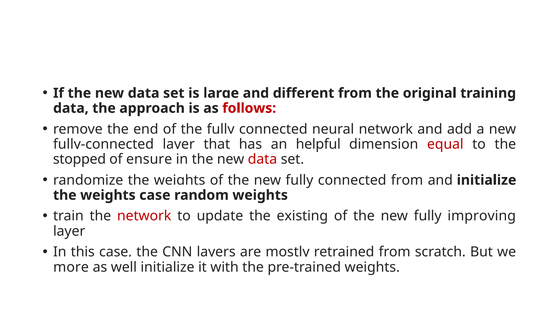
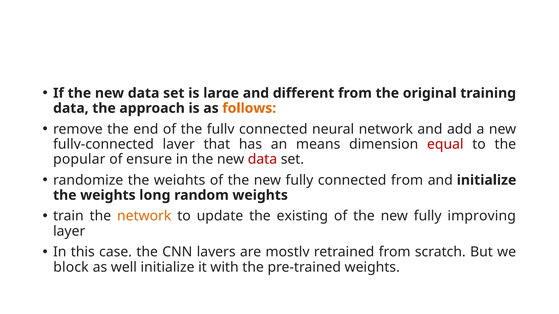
follows colour: red -> orange
helpful: helpful -> means
stopped: stopped -> popular
weights case: case -> long
network at (144, 216) colour: red -> orange
more: more -> block
